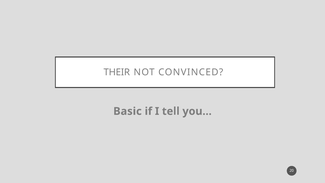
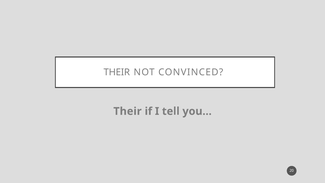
Basic at (127, 111): Basic -> Their
